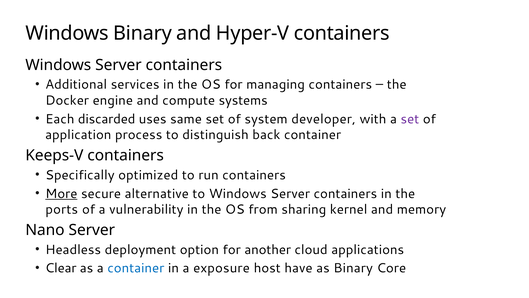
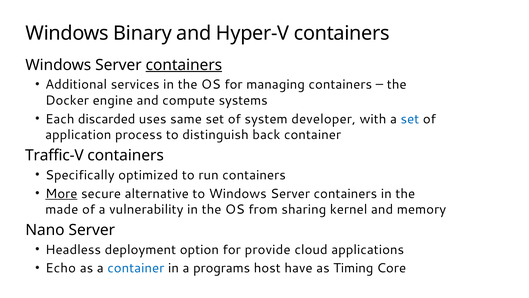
containers at (184, 65) underline: none -> present
set at (410, 119) colour: purple -> blue
Keeps-V: Keeps-V -> Traffic-V
ports: ports -> made
another: another -> provide
Clear: Clear -> Echo
exposure: exposure -> programs
as Binary: Binary -> Timing
